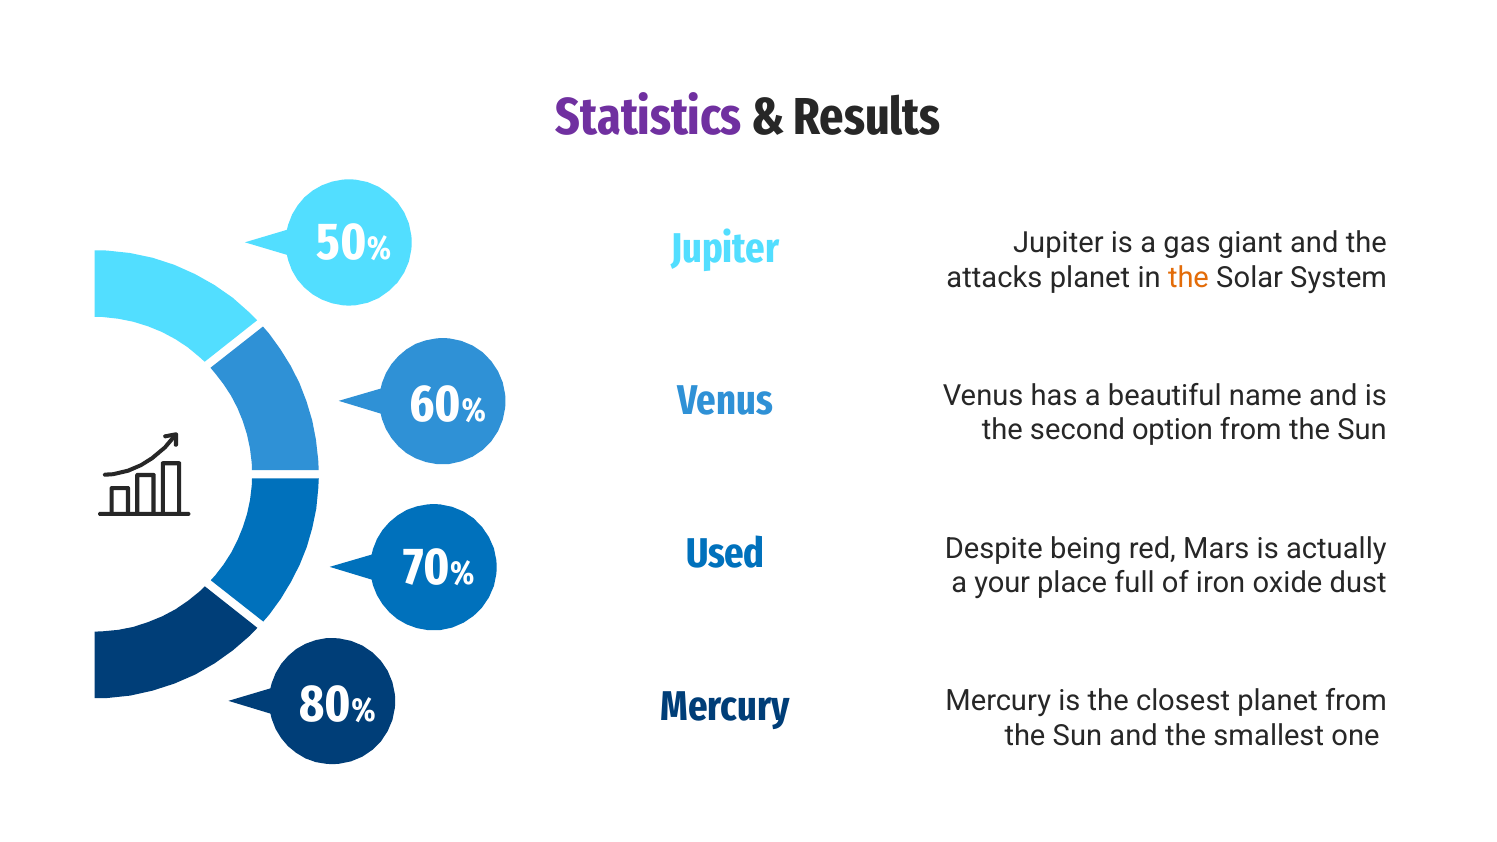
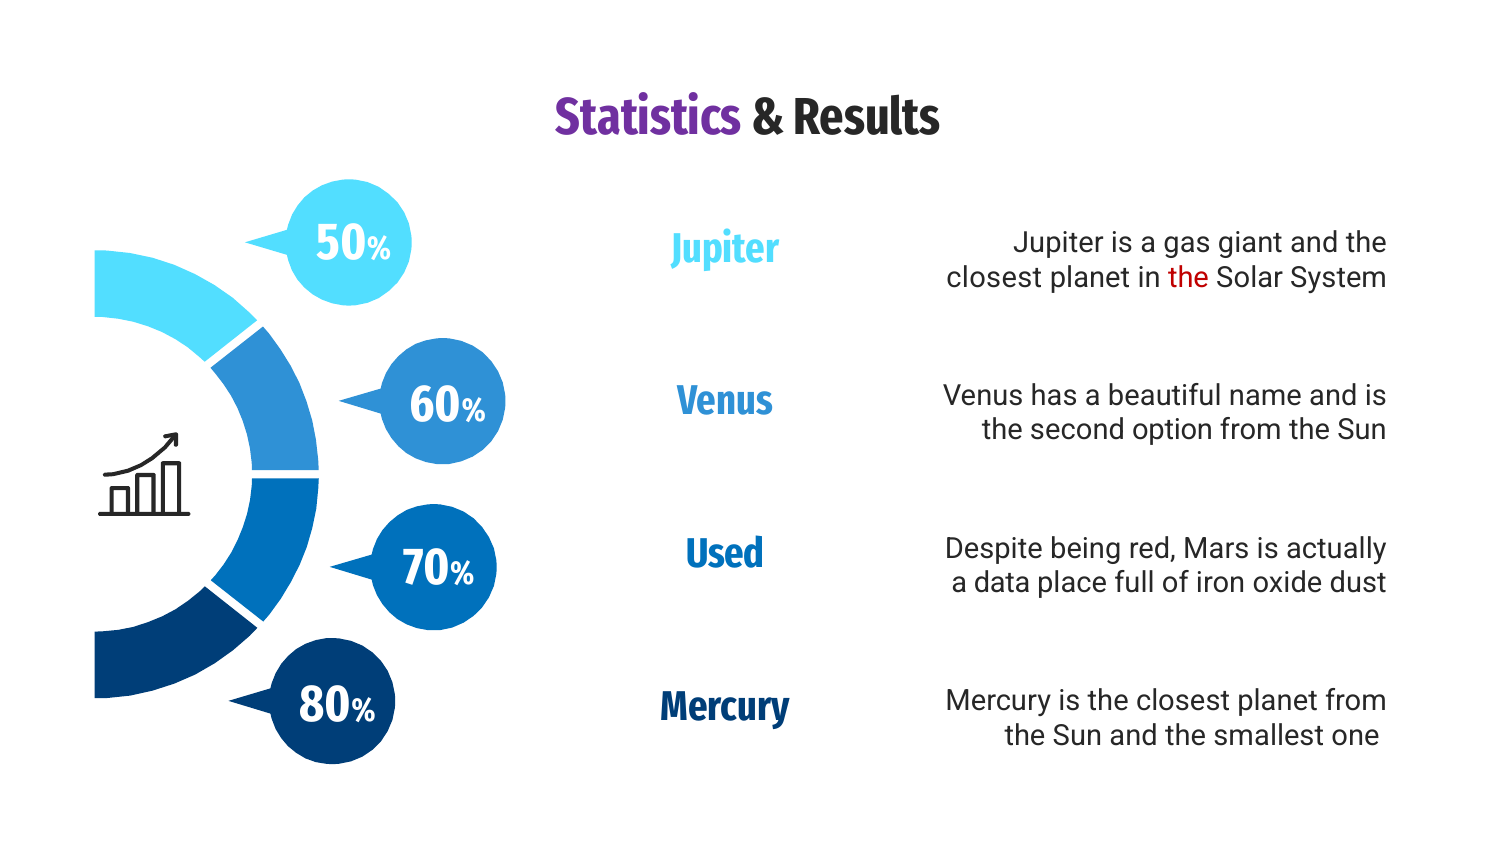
attacks at (994, 277): attacks -> closest
the at (1188, 277) colour: orange -> red
your: your -> data
